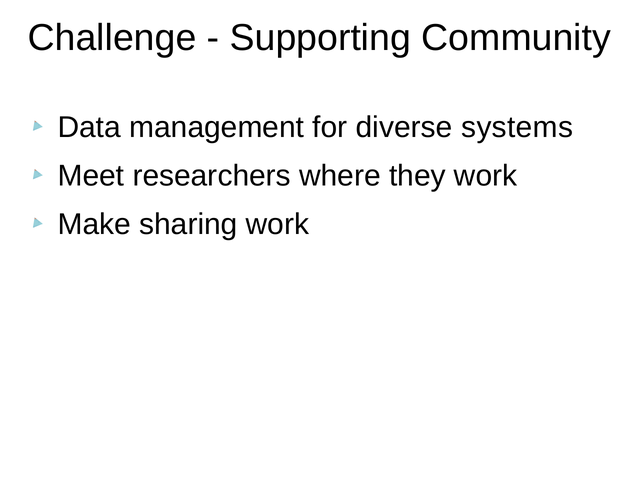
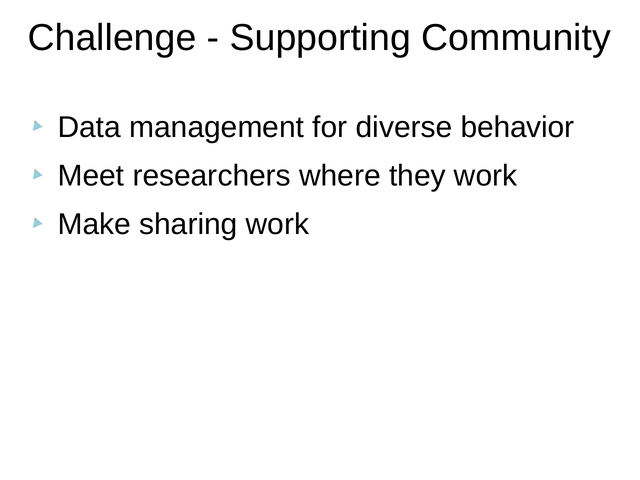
systems: systems -> behavior
